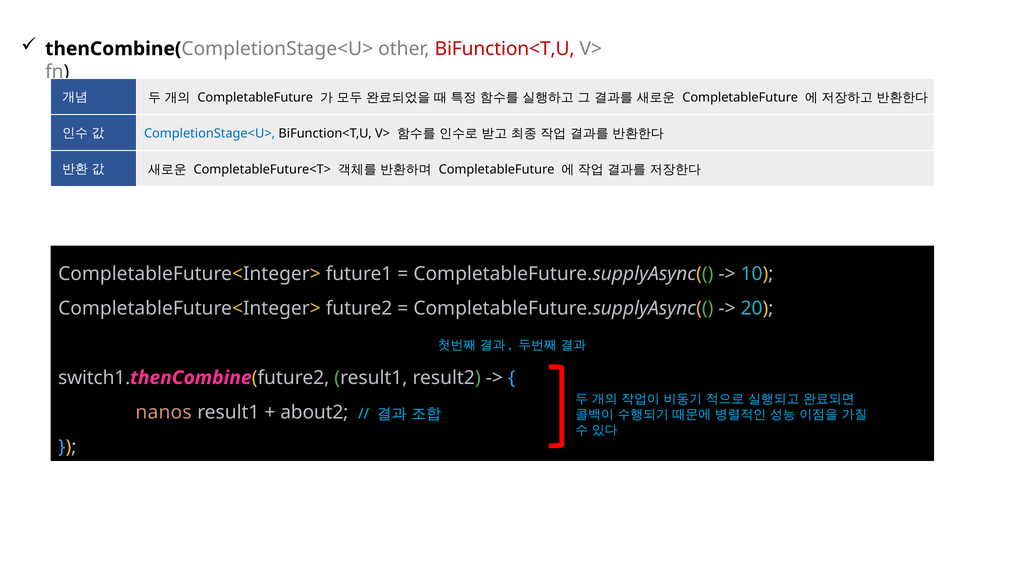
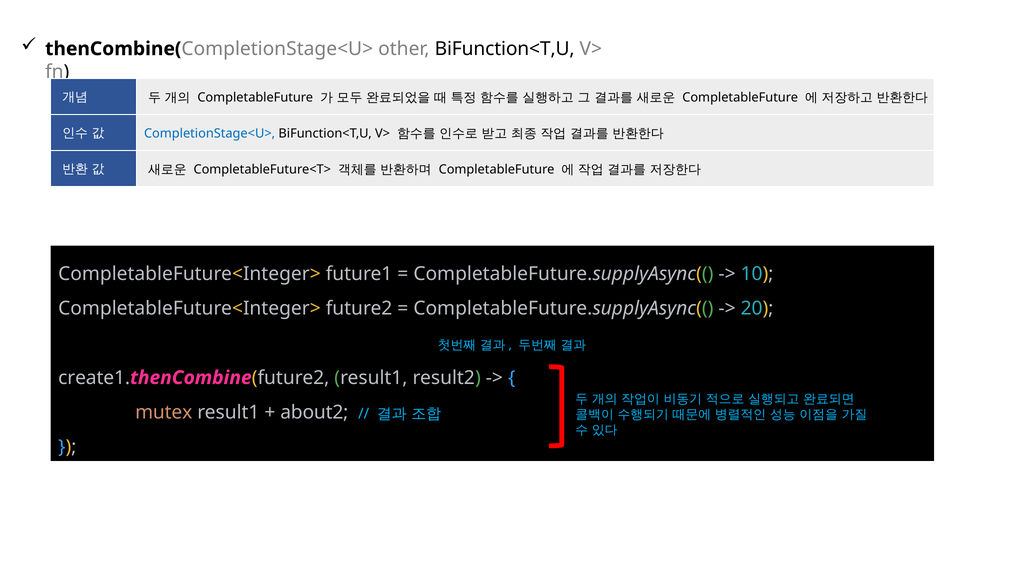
BiFunction<T,U at (505, 49) colour: red -> black
switch1: switch1 -> create1
nanos: nanos -> mutex
